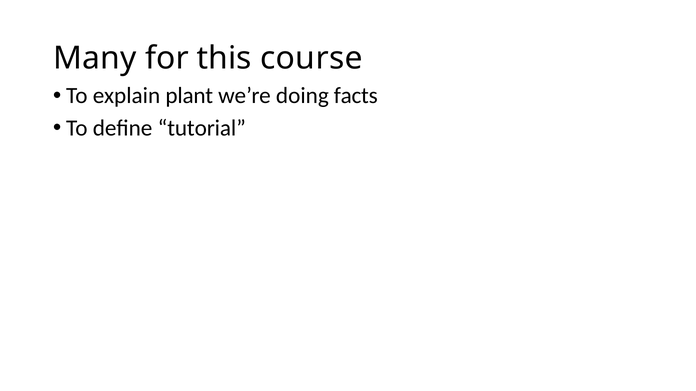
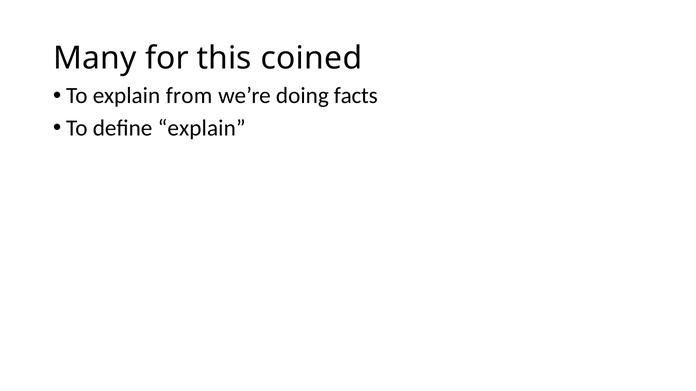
course: course -> coined
plant: plant -> from
define tutorial: tutorial -> explain
